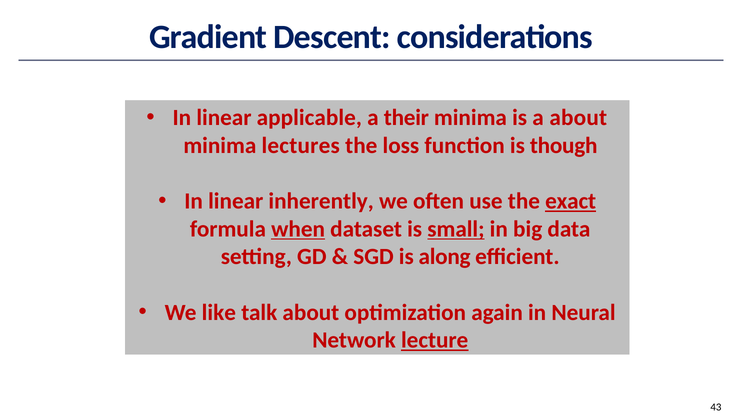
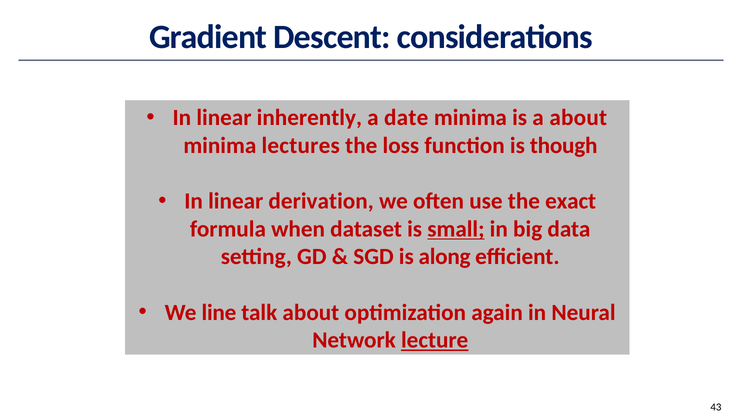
applicable: applicable -> inherently
their: their -> date
inherently: inherently -> derivation
exact underline: present -> none
when underline: present -> none
like: like -> line
